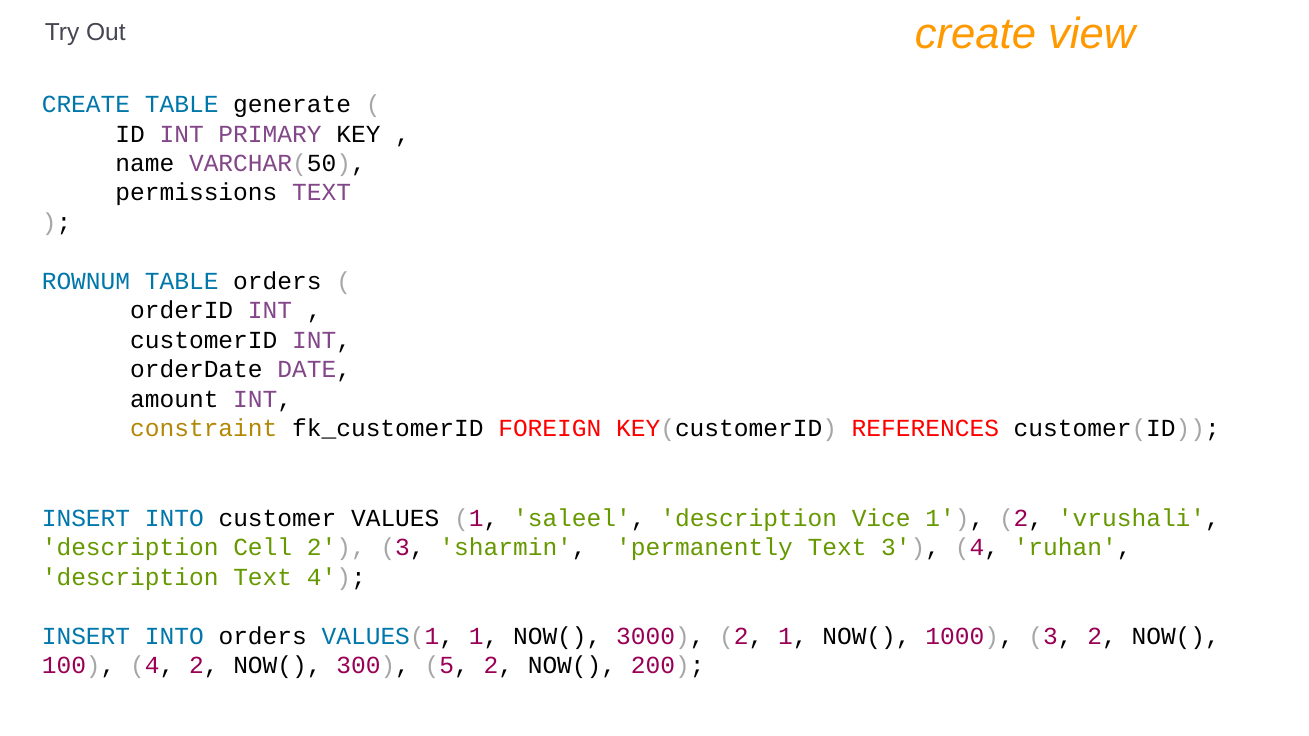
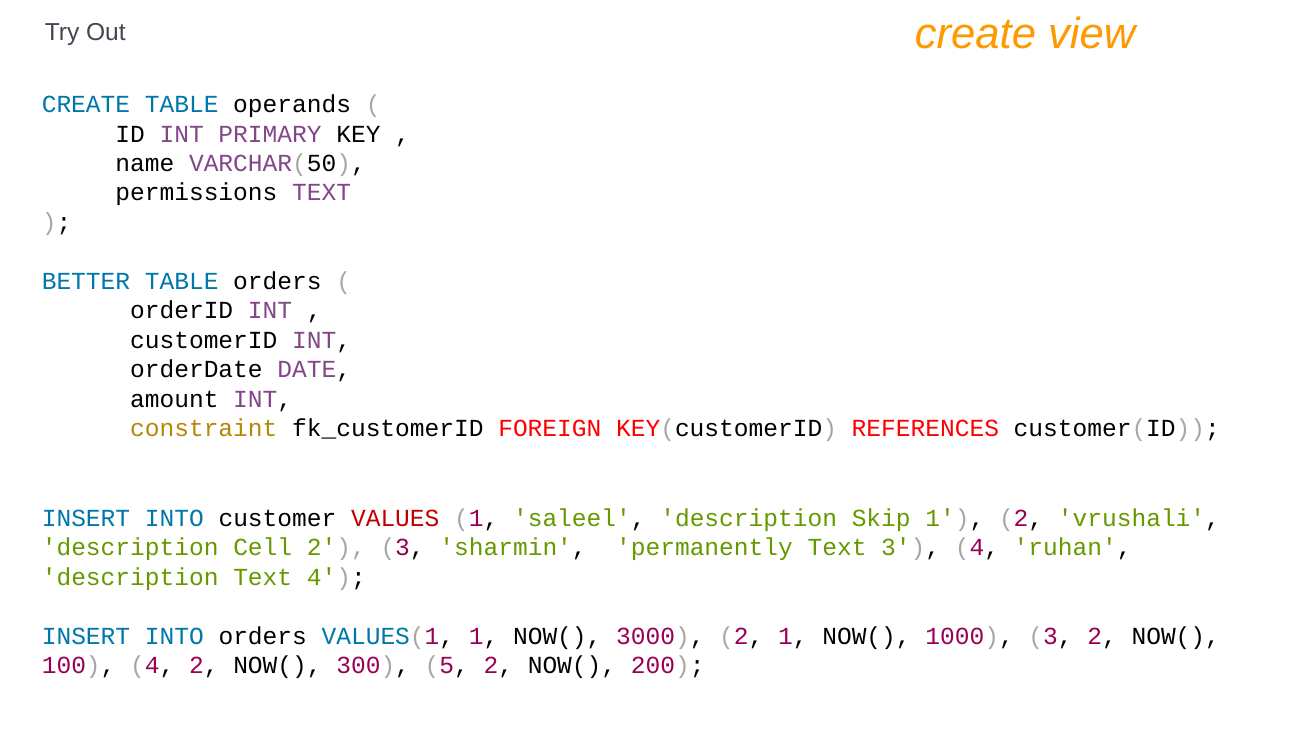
generate: generate -> operands
ROWNUM: ROWNUM -> BETTER
VALUES colour: black -> red
Vice: Vice -> Skip
